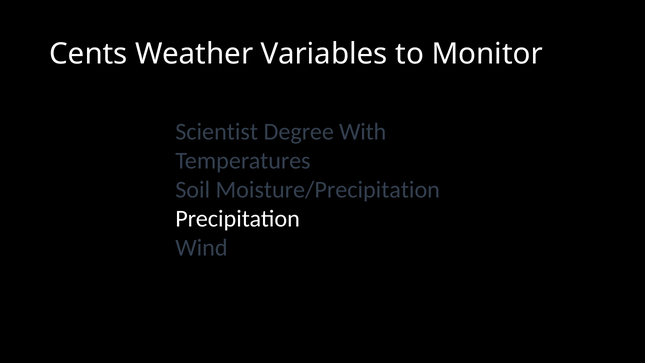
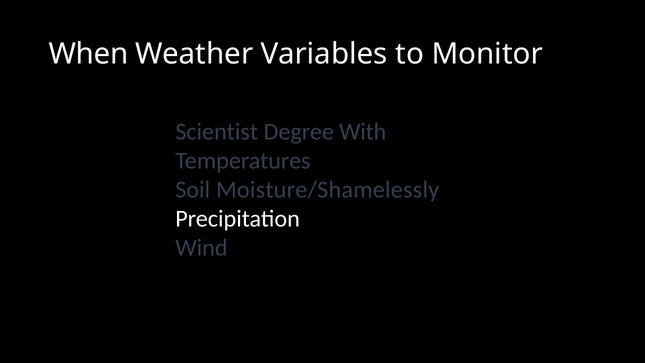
Cents: Cents -> When
Moisture/Precipitation: Moisture/Precipitation -> Moisture/Shamelessly
